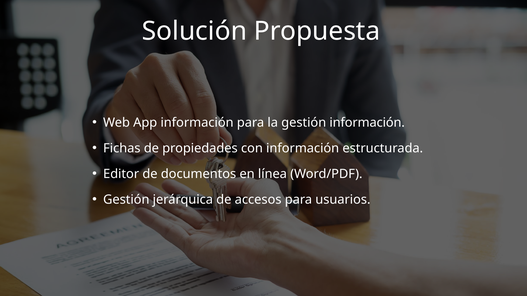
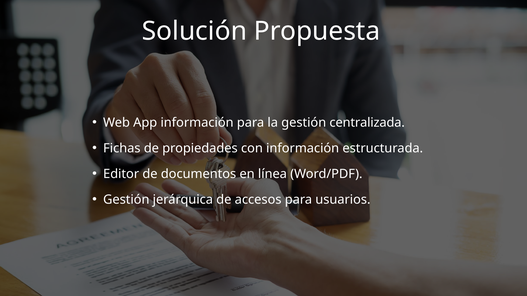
gestión información: información -> centralizada
